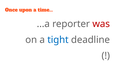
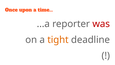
tight colour: blue -> orange
